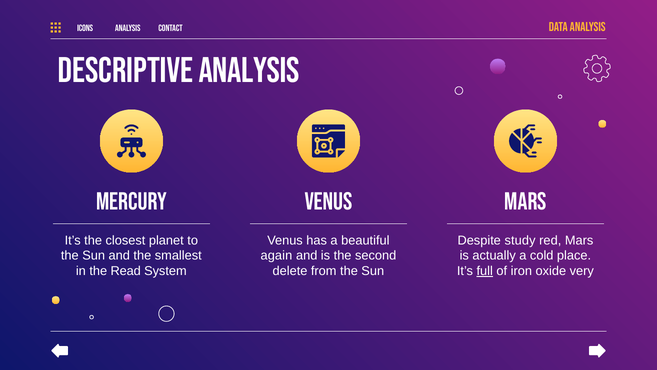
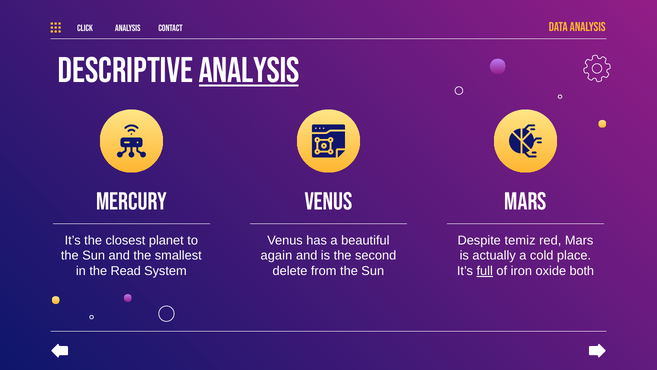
ICONS: ICONS -> CLICK
ANALYSIS at (249, 70) underline: none -> present
study: study -> temiz
very: very -> both
